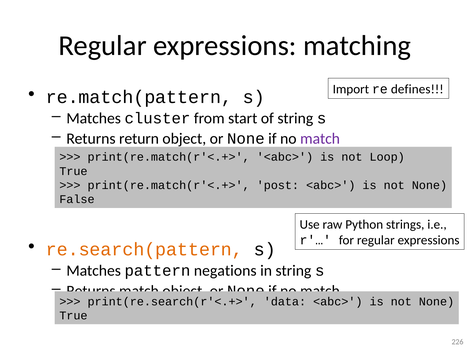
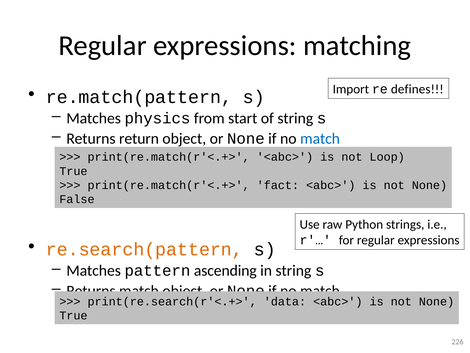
cluster: cluster -> physics
match at (320, 138) colour: purple -> blue
post: post -> fact
negations: negations -> ascending
